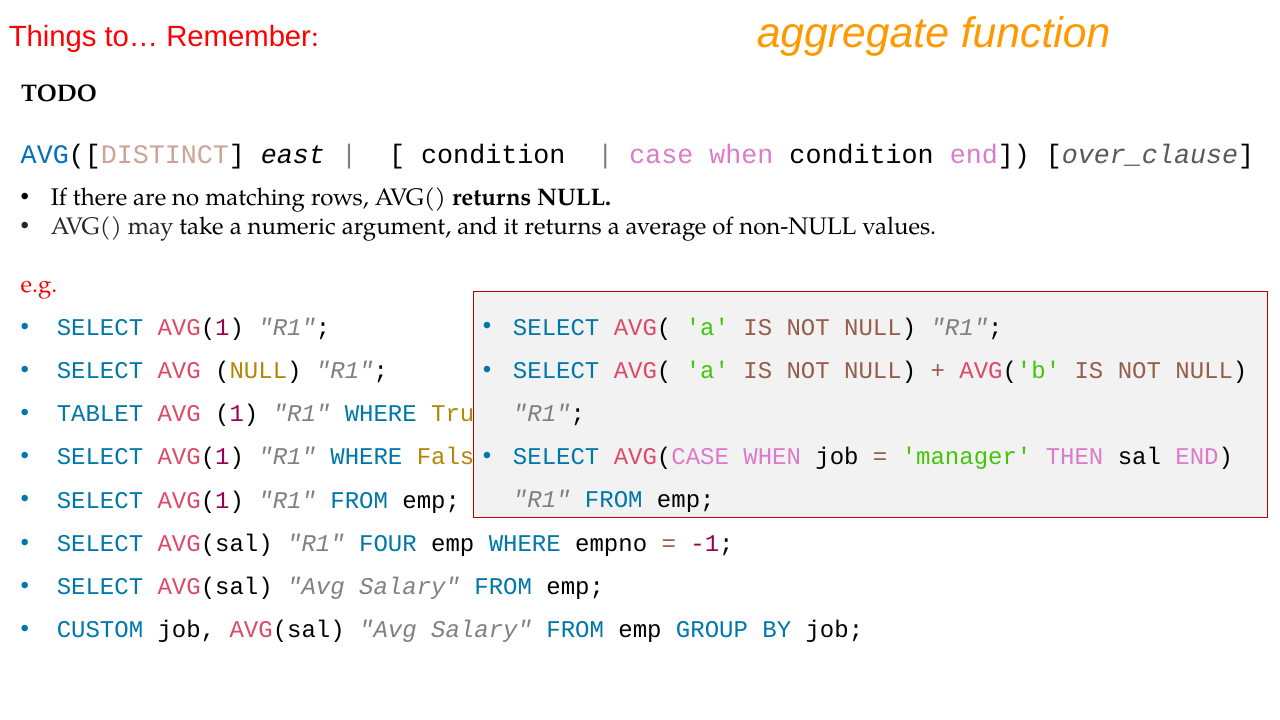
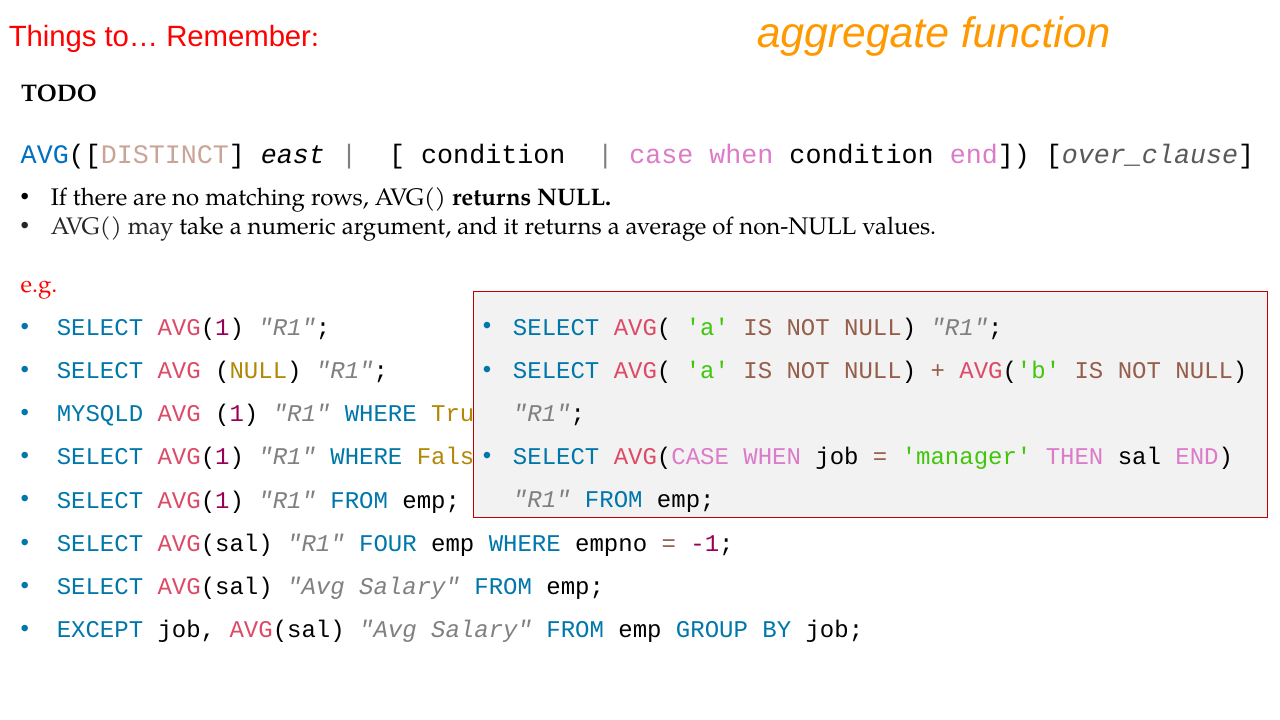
TABLET: TABLET -> MYSQLD
CUSTOM: CUSTOM -> EXCEPT
